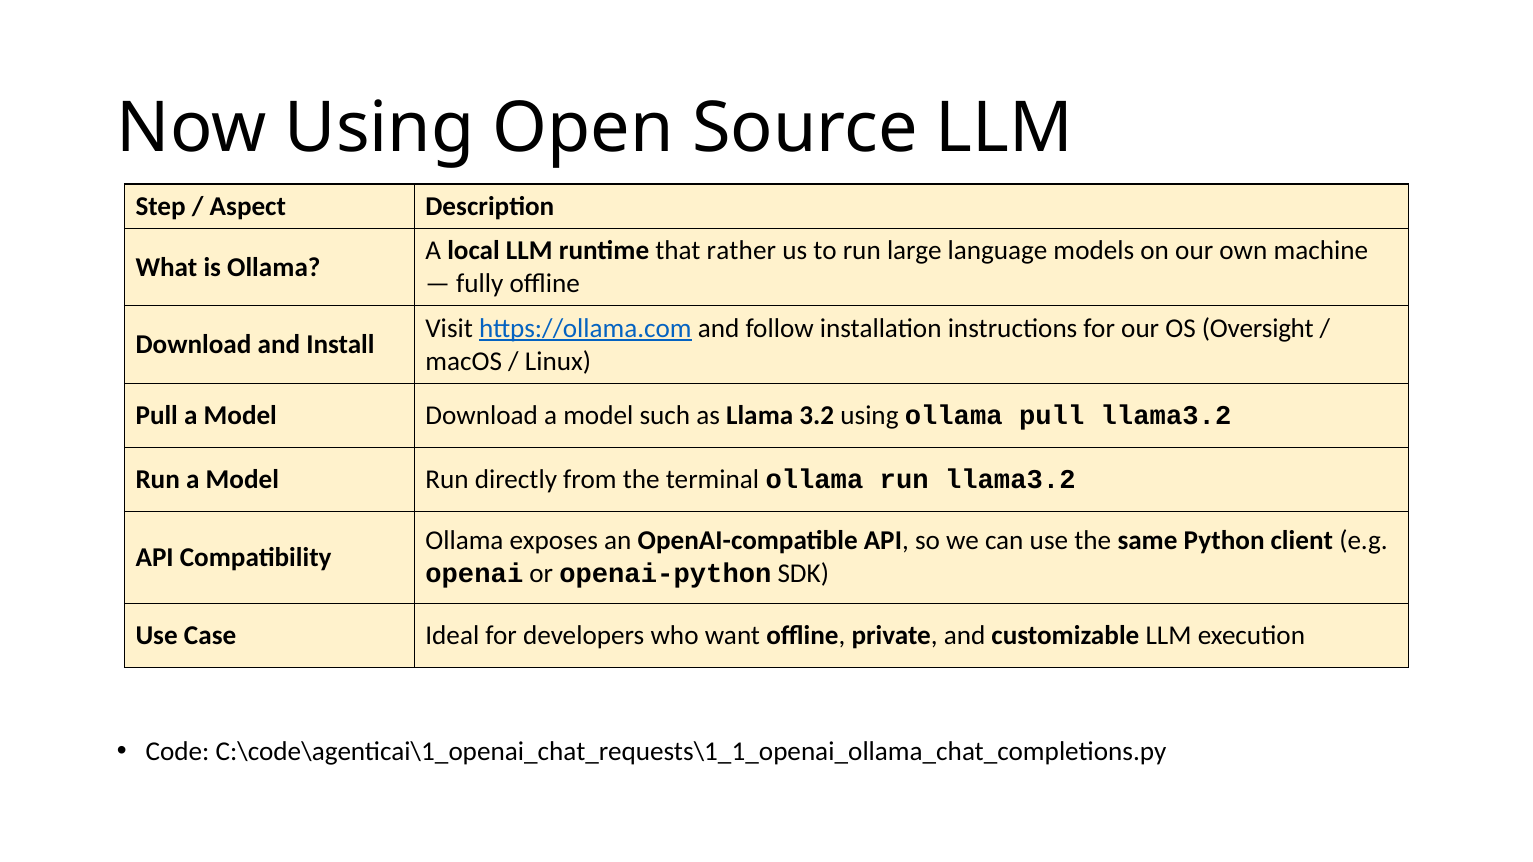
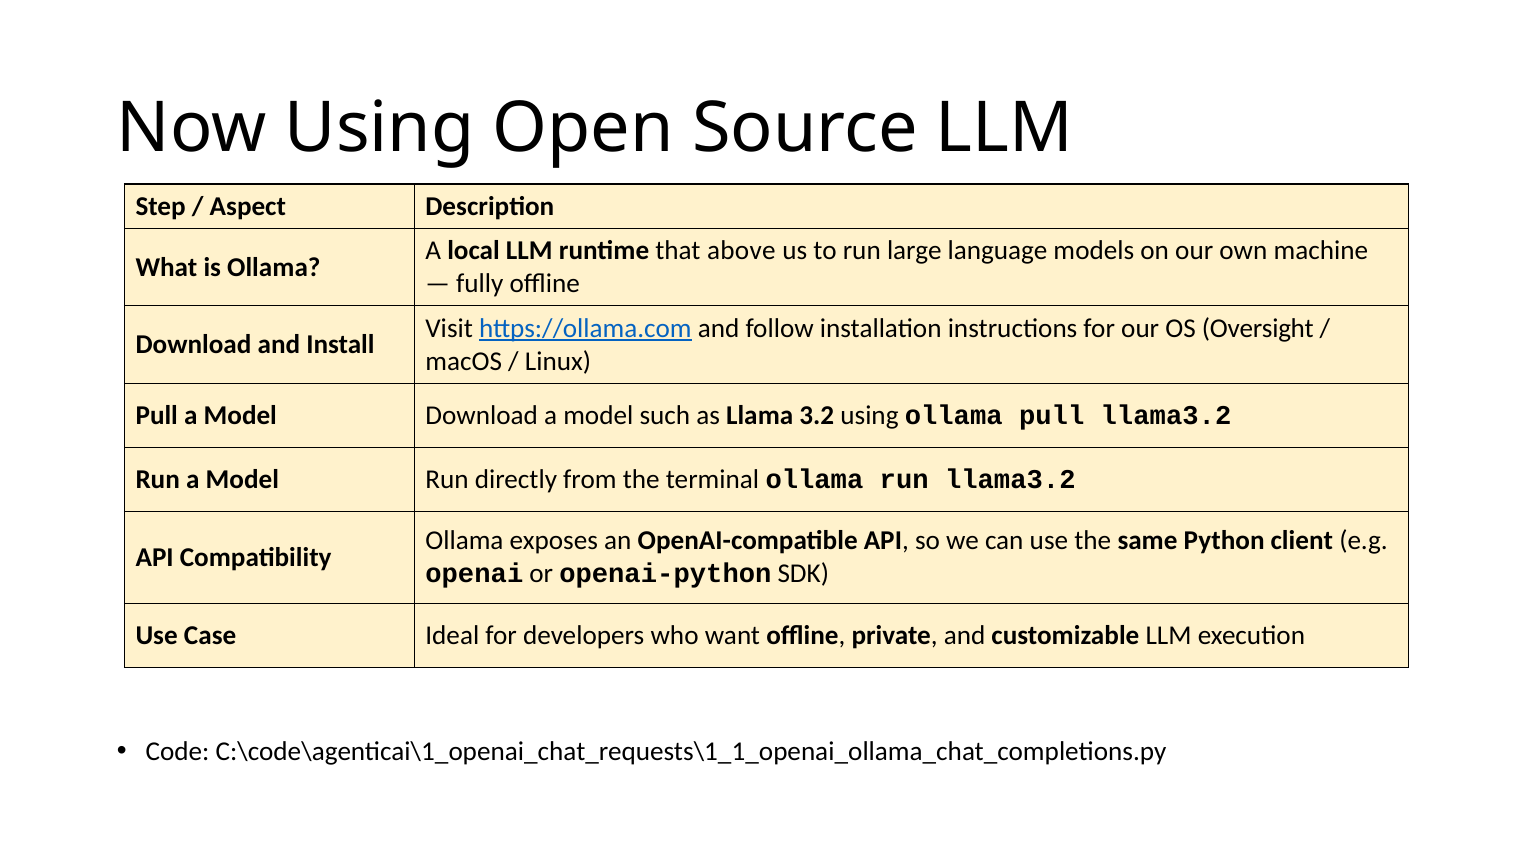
rather: rather -> above
